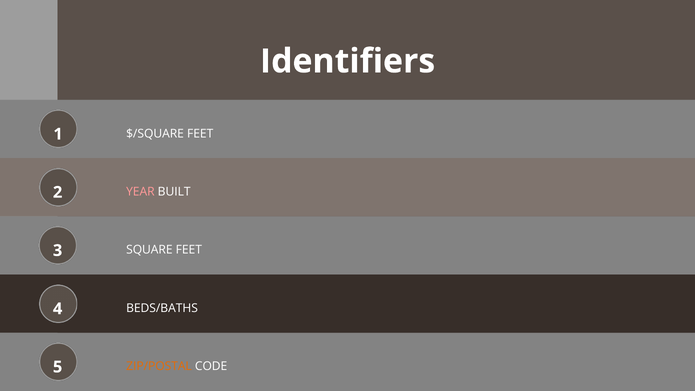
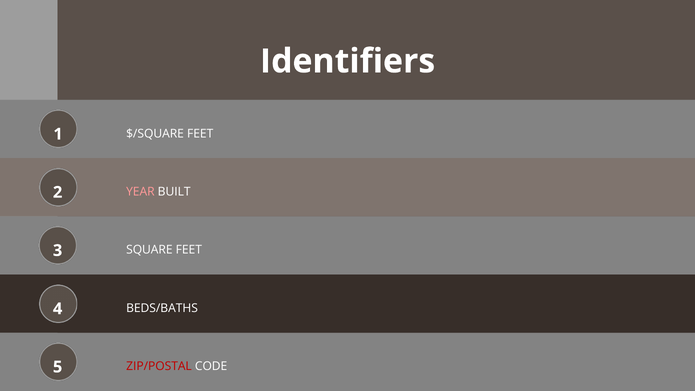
ZIP/POSTAL colour: orange -> red
